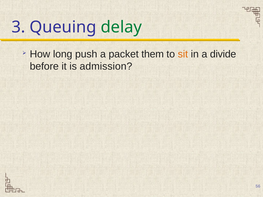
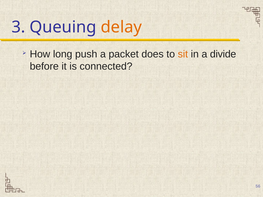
delay colour: green -> orange
them: them -> does
admission: admission -> connected
